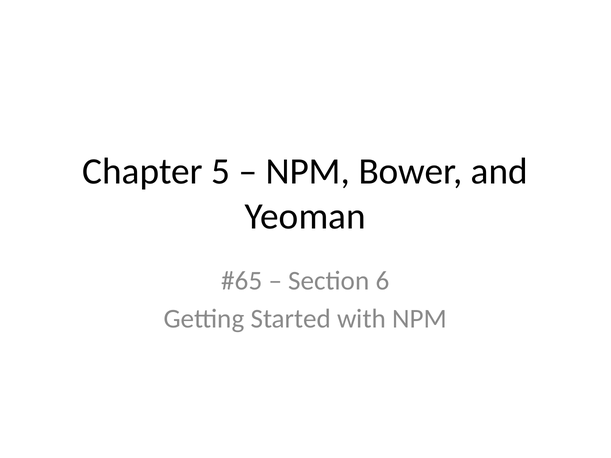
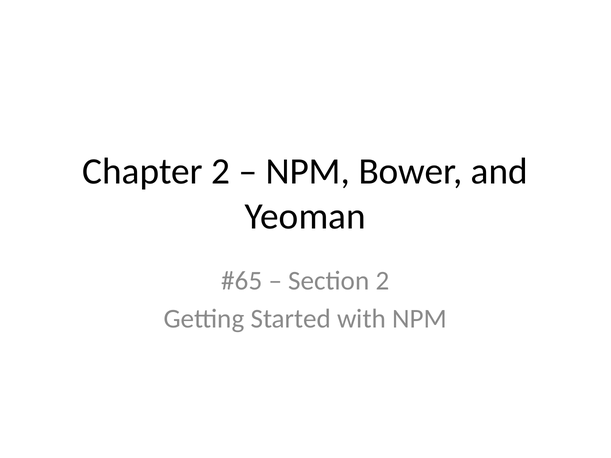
Chapter 5: 5 -> 2
Section 6: 6 -> 2
